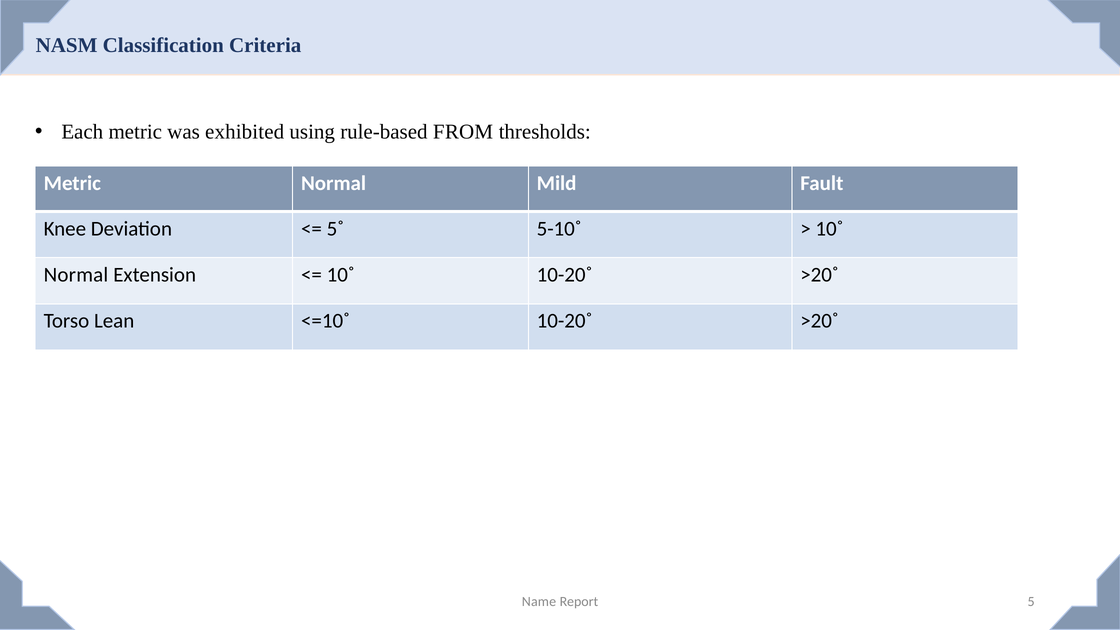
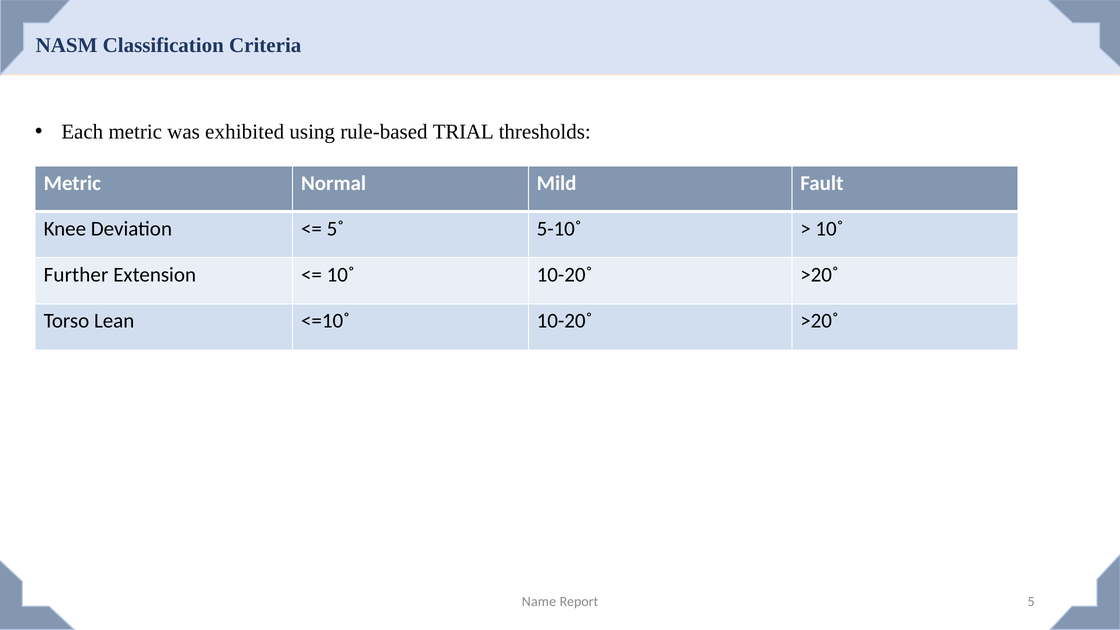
FROM: FROM -> TRIAL
Normal at (76, 275): Normal -> Further
